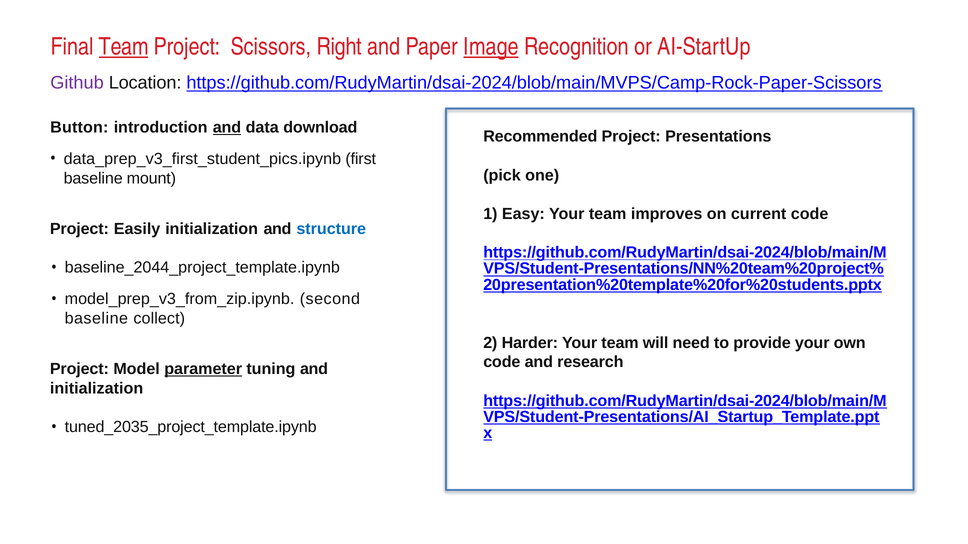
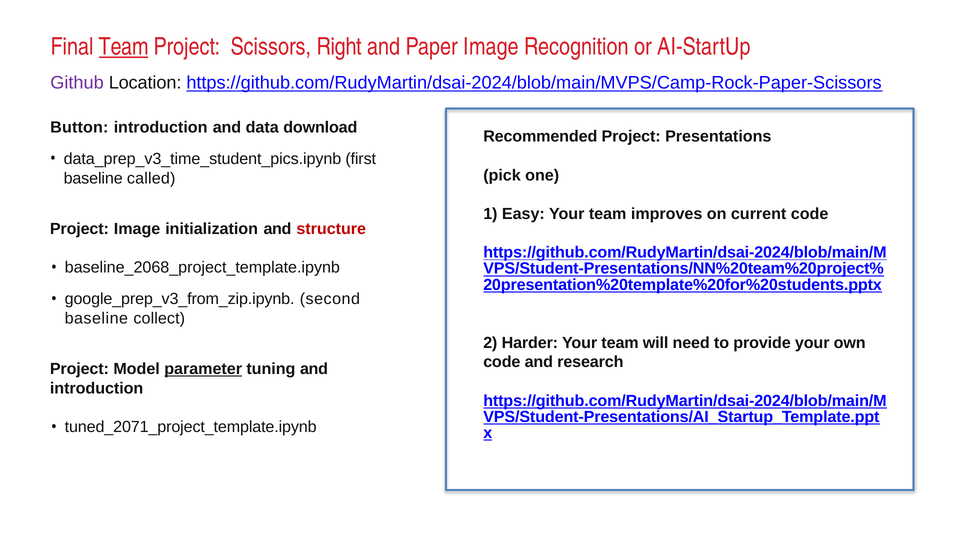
Image at (491, 47) underline: present -> none
and at (227, 128) underline: present -> none
data_prep_v3_first_student_pics.ipynb: data_prep_v3_first_student_pics.ipynb -> data_prep_v3_time_student_pics.ipynb
mount: mount -> called
Project Easily: Easily -> Image
structure colour: blue -> red
baseline_2044_project_template.ipynb: baseline_2044_project_template.ipynb -> baseline_2068_project_template.ipynb
model_prep_v3_from_zip.ipynb: model_prep_v3_from_zip.ipynb -> google_prep_v3_from_zip.ipynb
initialization at (97, 389): initialization -> introduction
tuned_2035_project_template.ipynb: tuned_2035_project_template.ipynb -> tuned_2071_project_template.ipynb
